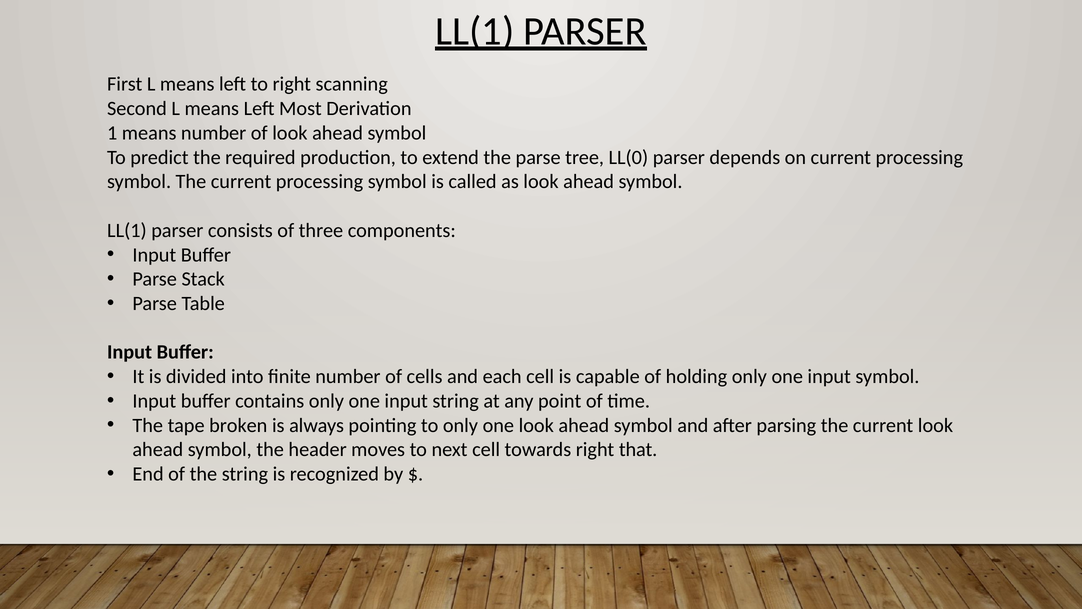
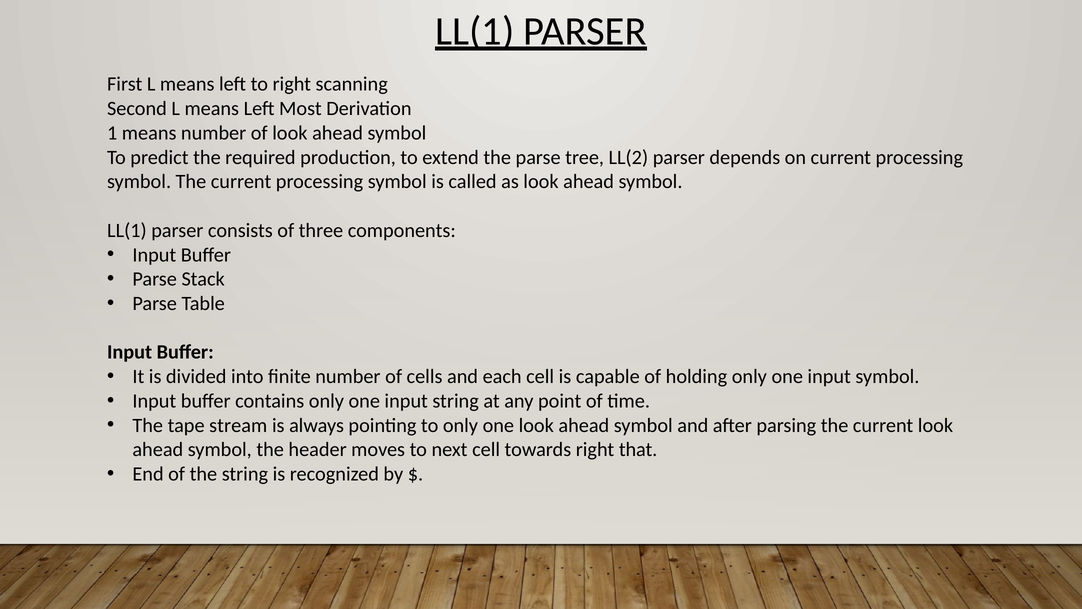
LL(0: LL(0 -> LL(2
broken: broken -> stream
